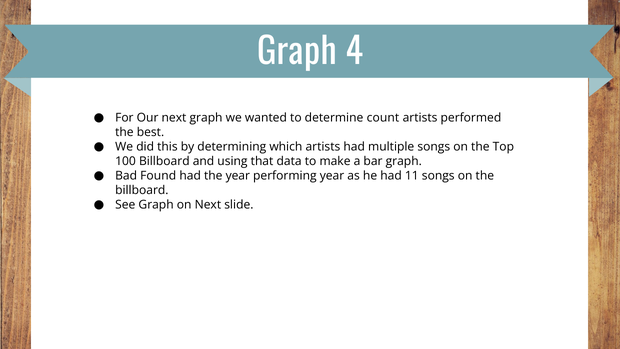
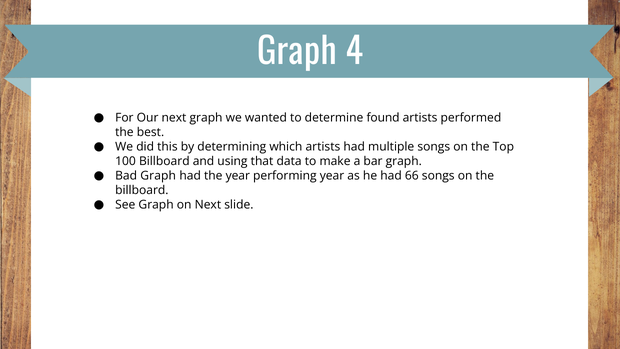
count: count -> found
Bad Found: Found -> Graph
11: 11 -> 66
